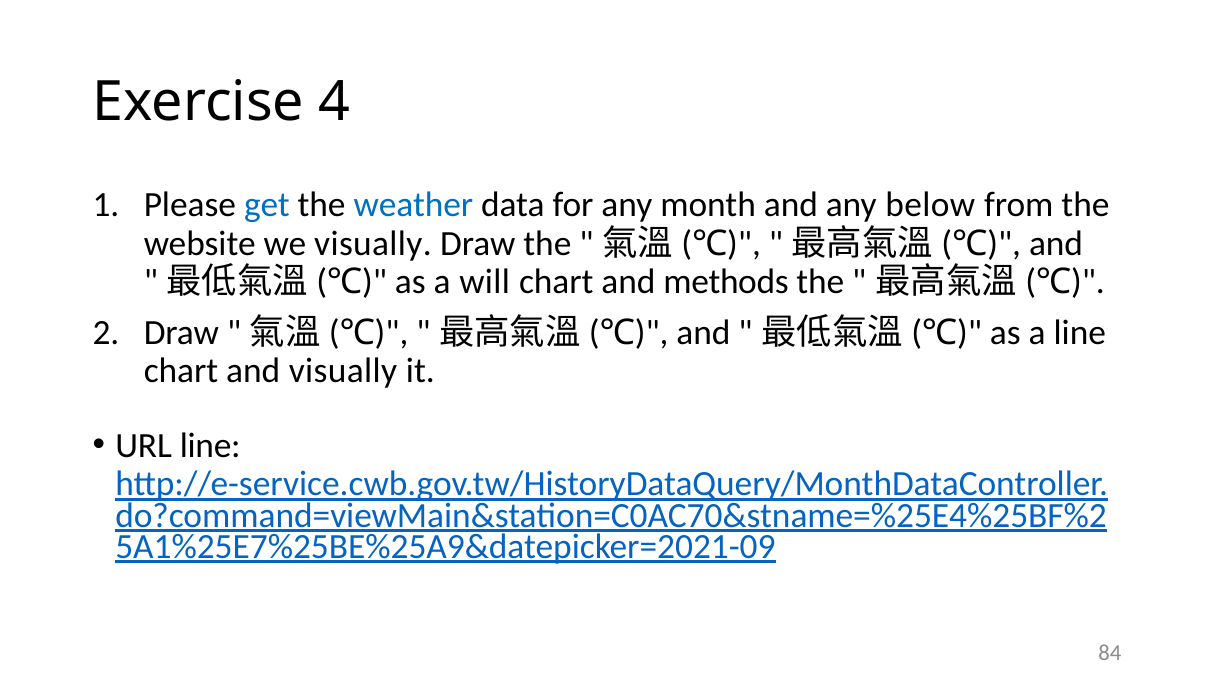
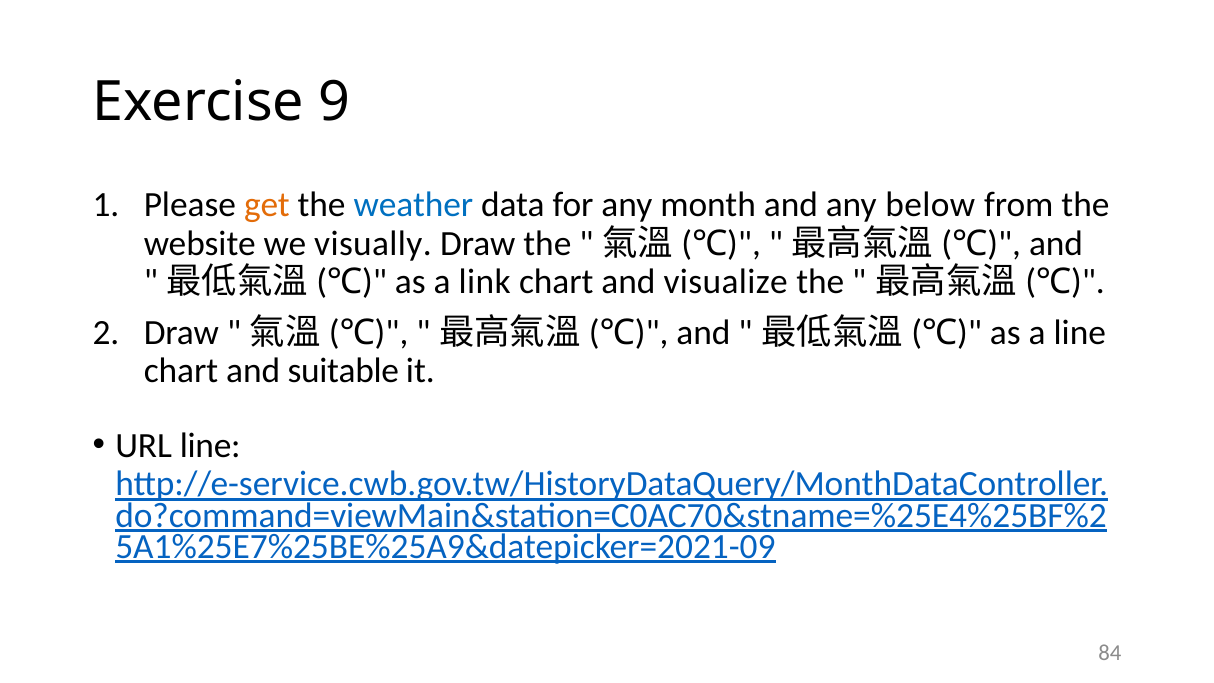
4: 4 -> 9
get colour: blue -> orange
will: will -> link
methods: methods -> visualize
and visually: visually -> suitable
